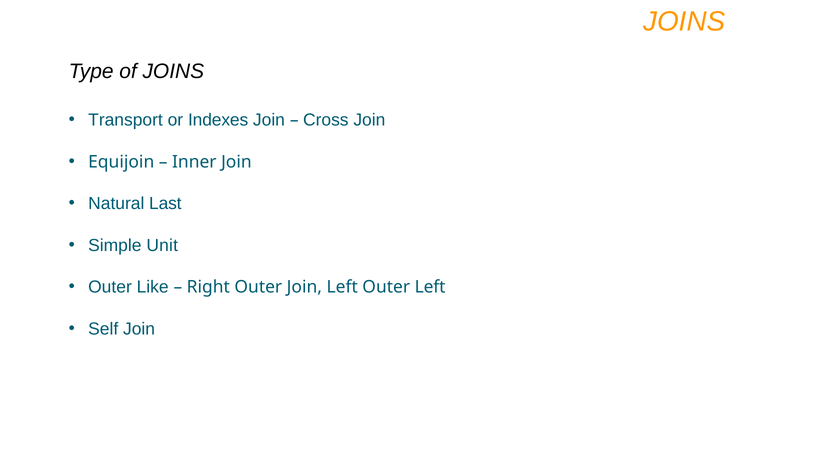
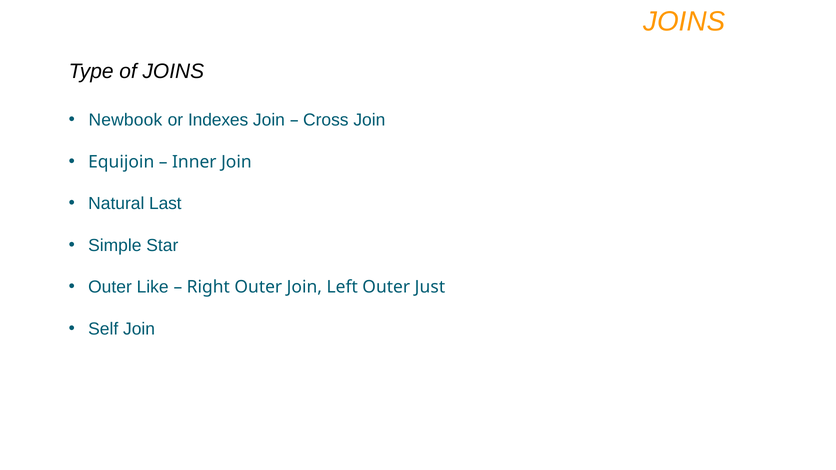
Transport: Transport -> Newbook
Unit: Unit -> Star
Outer Left: Left -> Just
